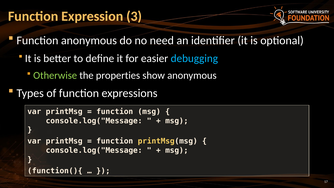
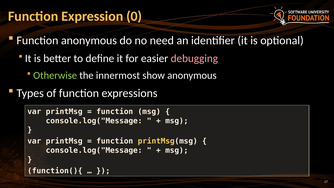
3: 3 -> 0
debugging colour: light blue -> pink
properties: properties -> innermost
